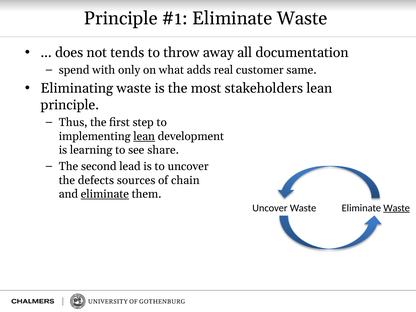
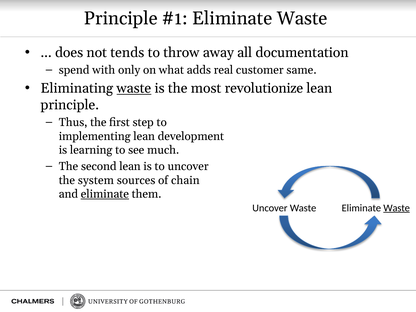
waste at (134, 88) underline: none -> present
stakeholders: stakeholders -> revolutionize
lean at (144, 136) underline: present -> none
share: share -> much
second lead: lead -> lean
defects: defects -> system
